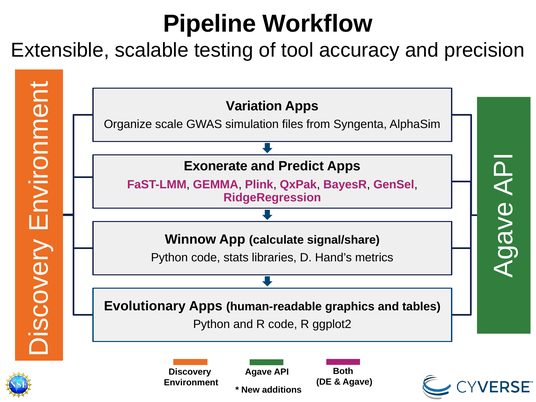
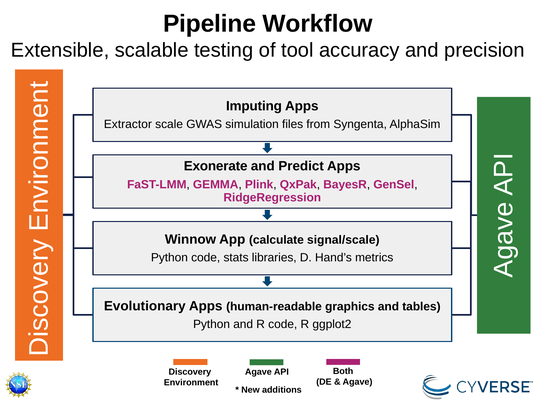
Variation: Variation -> Imputing
Organize: Organize -> Extractor
signal/share: signal/share -> signal/scale
